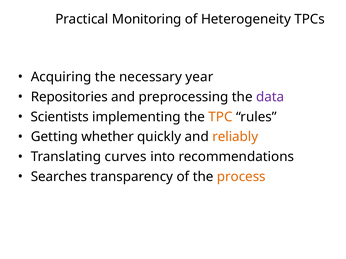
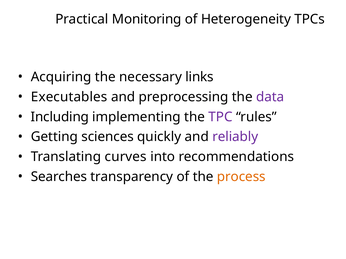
year: year -> links
Repositories: Repositories -> Executables
Scientists: Scientists -> Including
TPC colour: orange -> purple
whether: whether -> sciences
reliably colour: orange -> purple
